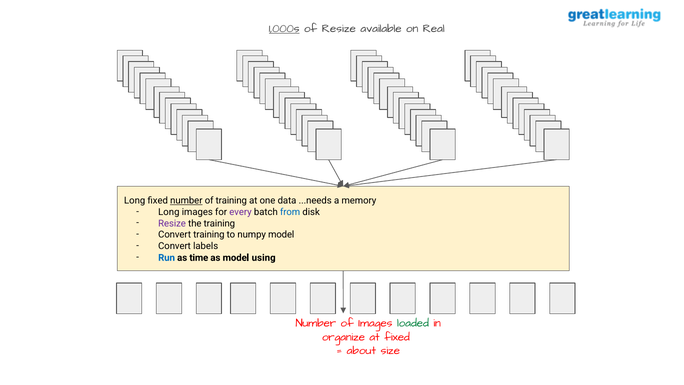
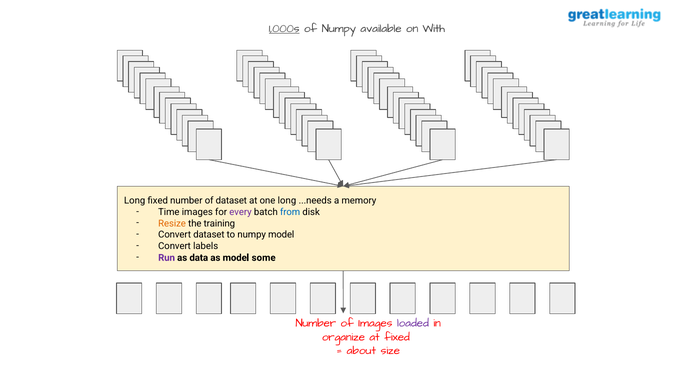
of Resize: Resize -> Numpy
Real: Real -> With
number at (186, 200) underline: present -> none
of training: training -> dataset
one data: data -> long
Long at (169, 212): Long -> Time
Resize at (172, 223) colour: purple -> orange
Convert training: training -> dataset
Run colour: blue -> purple
time: time -> data
using: using -> some
loaded colour: green -> purple
